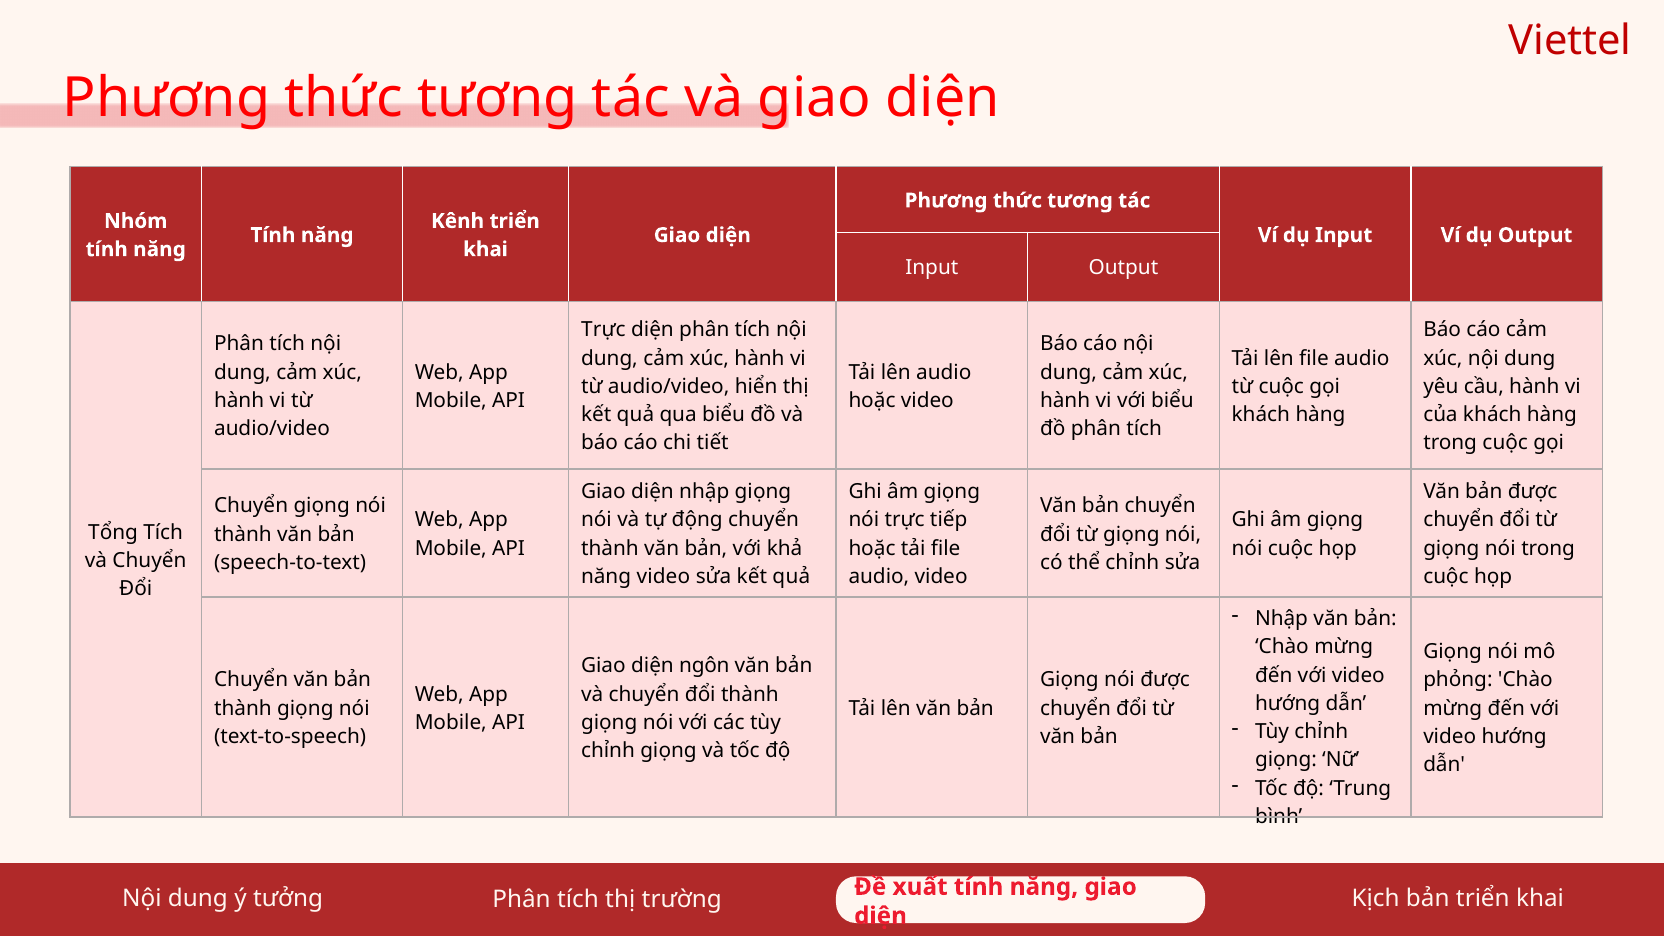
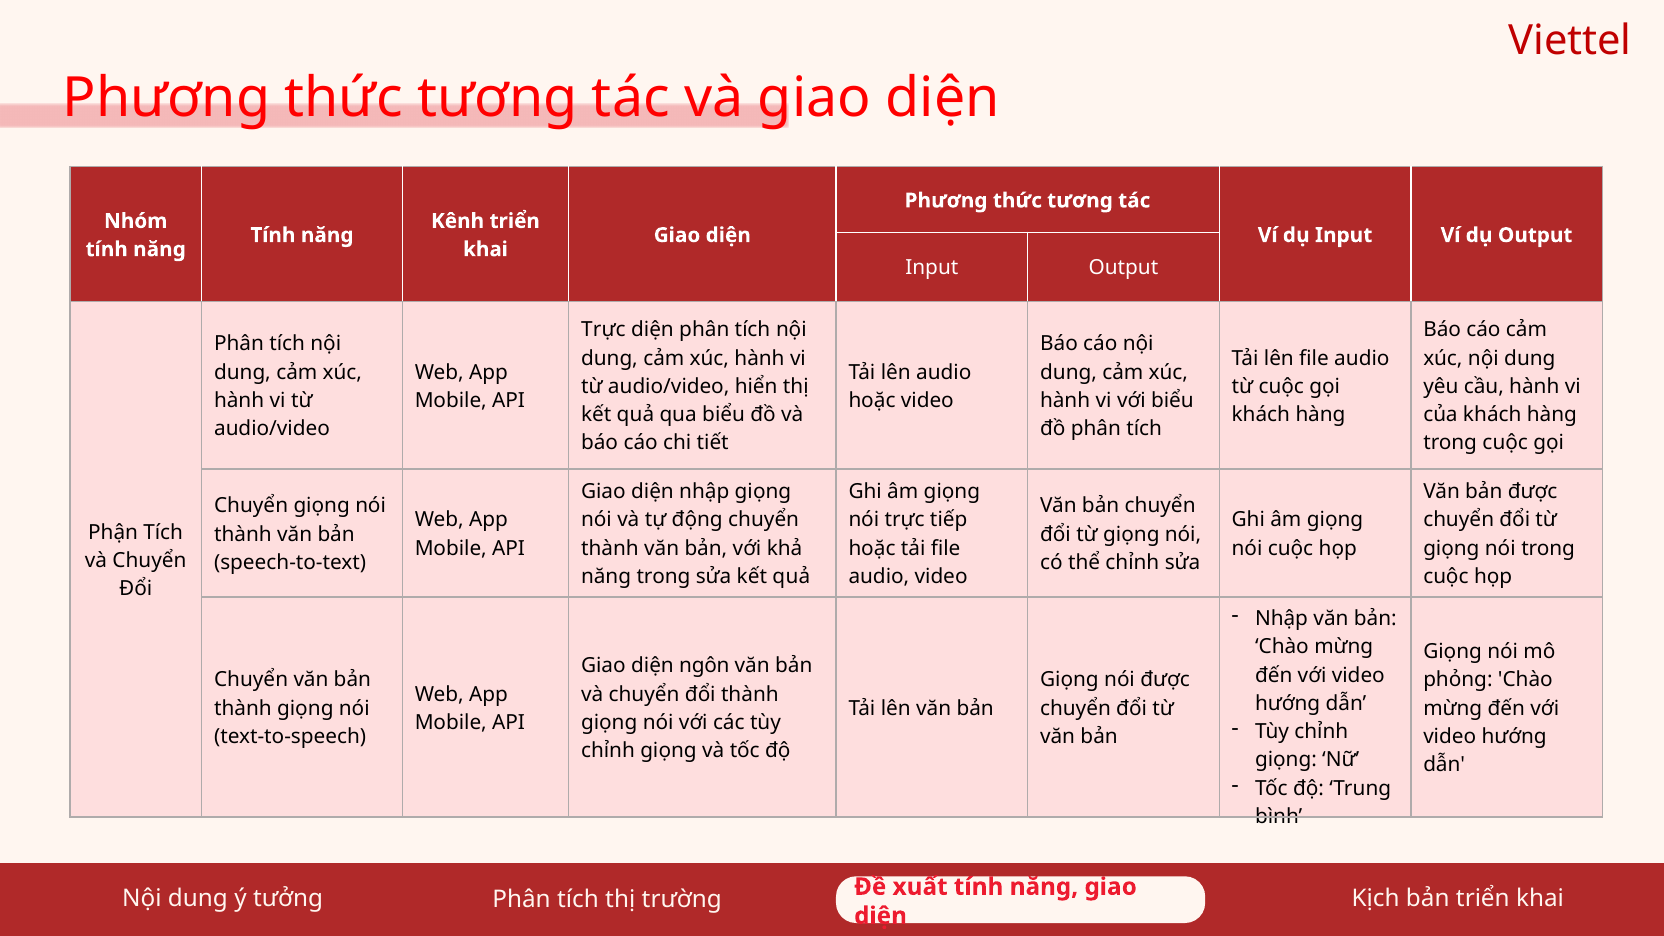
Tổng: Tổng -> Phận
năng video: video -> trong
